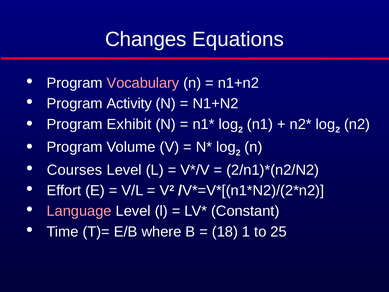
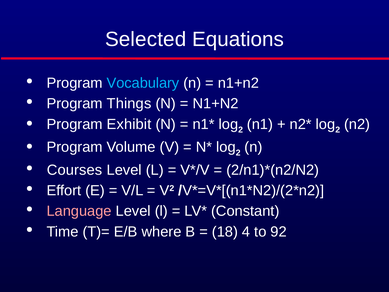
Changes: Changes -> Selected
Vocabulary colour: pink -> light blue
Activity: Activity -> Things
1: 1 -> 4
25: 25 -> 92
